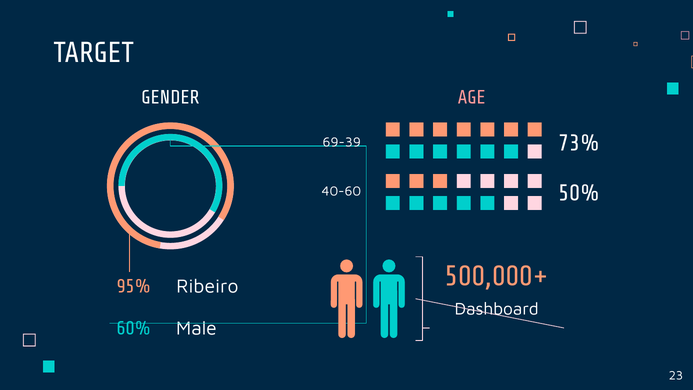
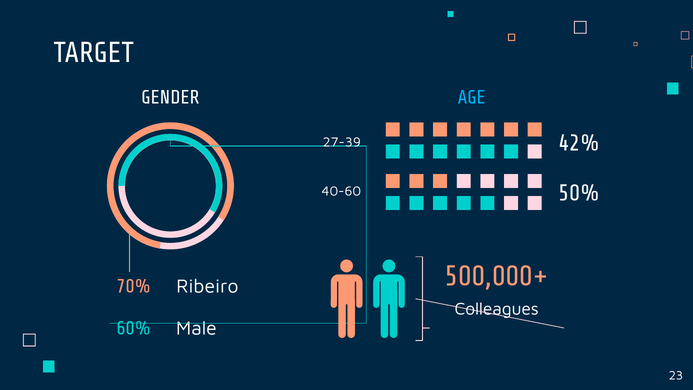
AGE colour: pink -> light blue
73%: 73% -> 42%
69-39: 69-39 -> 27-39
95%: 95% -> 70%
Dashboard: Dashboard -> Colleagues
